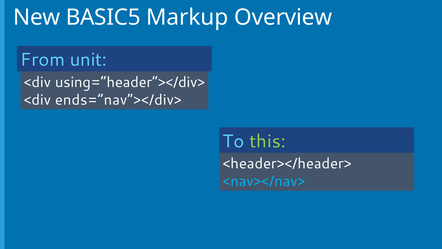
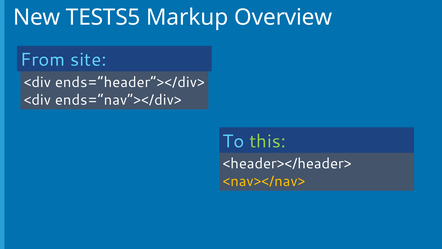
BASIC5: BASIC5 -> TESTS5
unit: unit -> site
using=“header”></div>: using=“header”></div> -> ends=“header”></div>
<nav></nav> colour: light blue -> yellow
